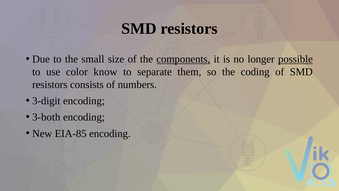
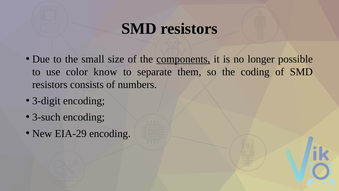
possible underline: present -> none
3-both: 3-both -> 3-such
EIA-85: EIA-85 -> EIA-29
